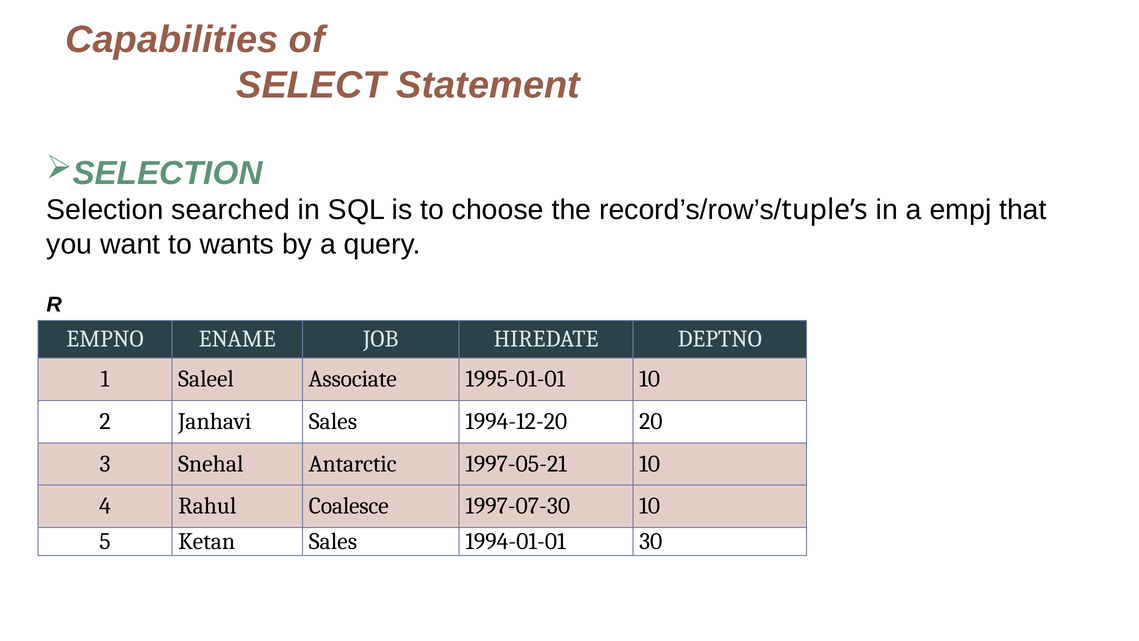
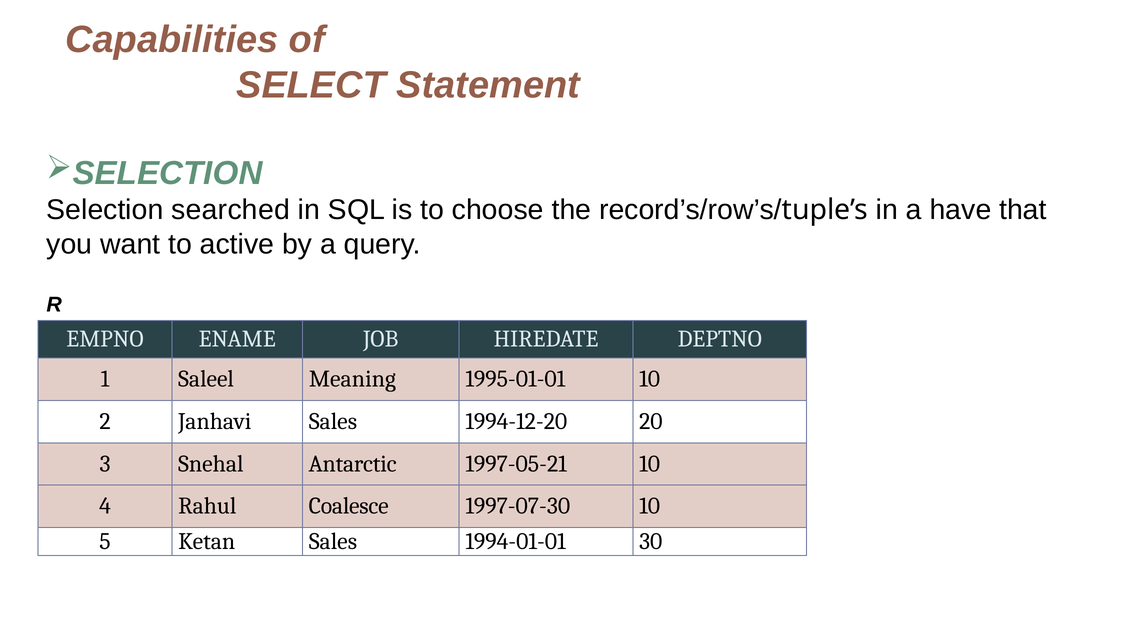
empj: empj -> have
wants: wants -> active
Associate: Associate -> Meaning
